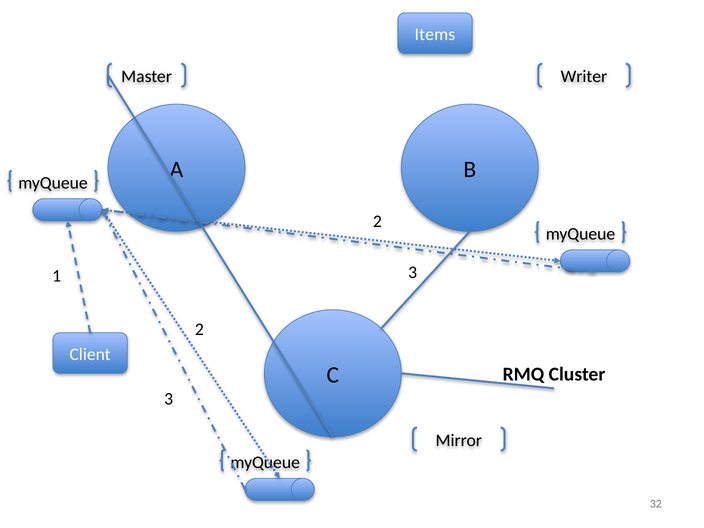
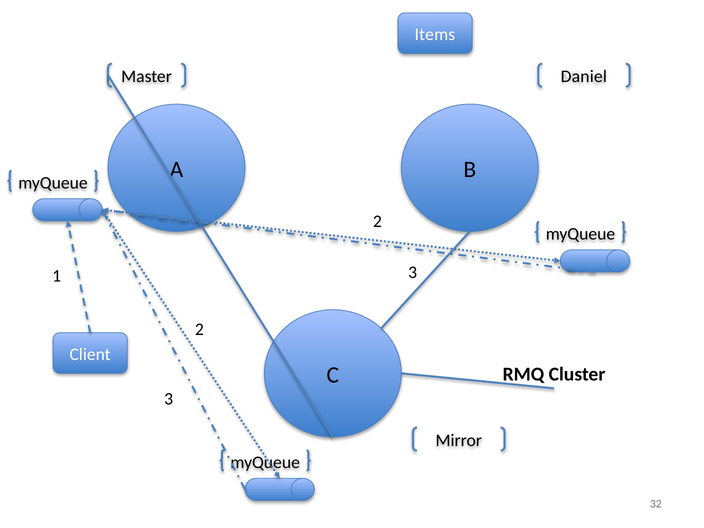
Writer: Writer -> Daniel
